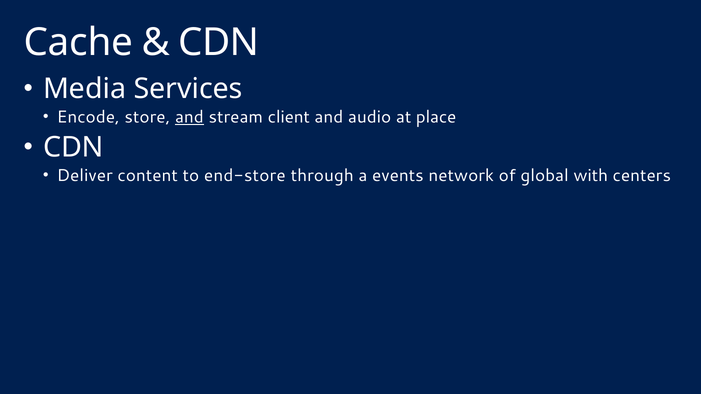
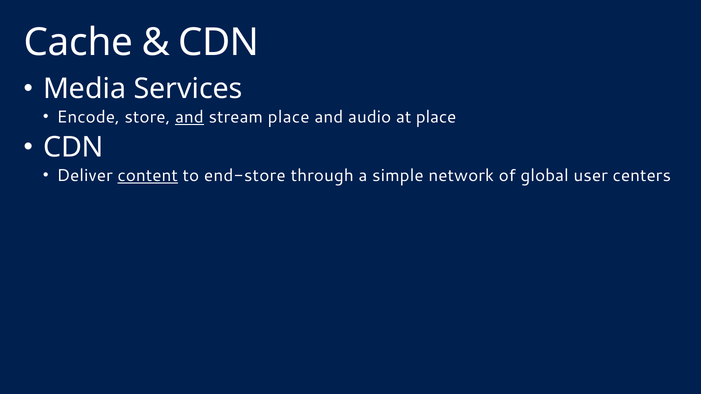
stream client: client -> place
content underline: none -> present
events: events -> simple
with: with -> user
